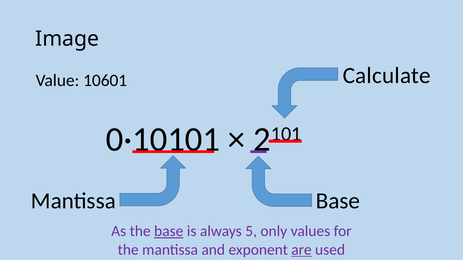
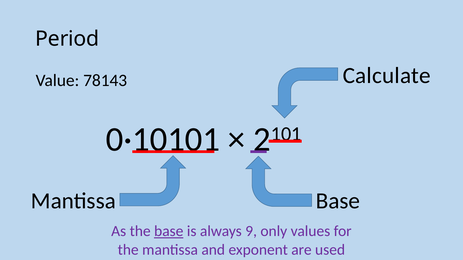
Image: Image -> Period
10601: 10601 -> 78143
5: 5 -> 9
are underline: present -> none
